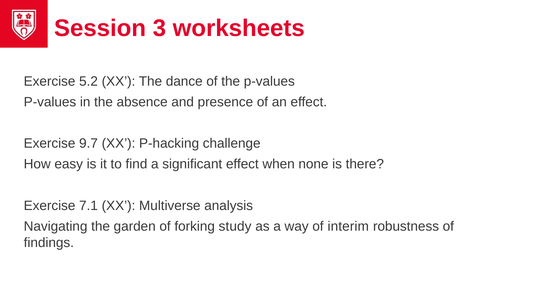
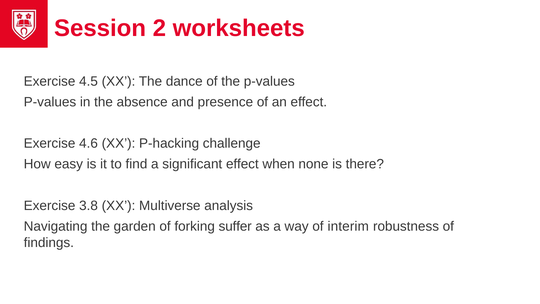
3: 3 -> 2
5.2: 5.2 -> 4.5
9.7: 9.7 -> 4.6
7.1: 7.1 -> 3.8
study: study -> suffer
